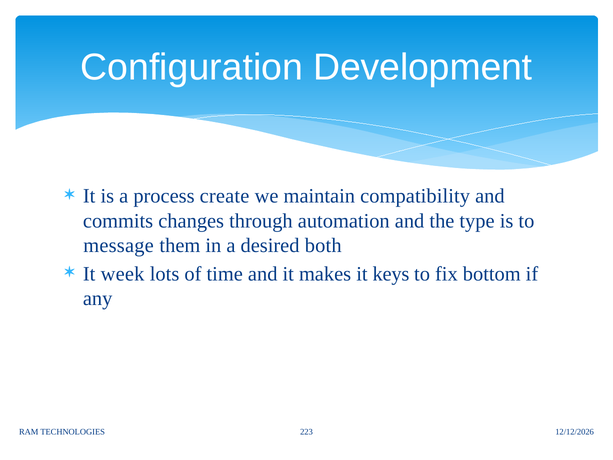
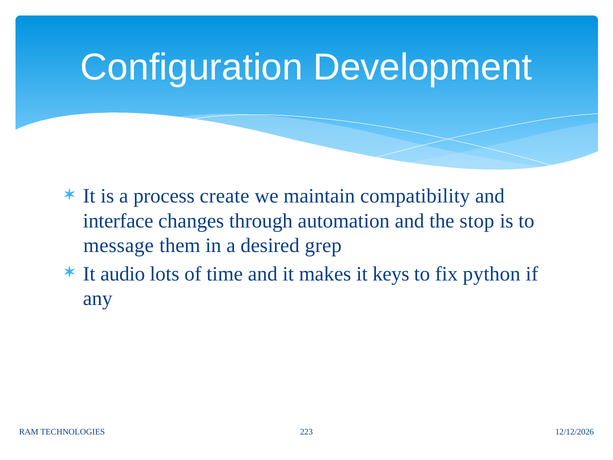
commits: commits -> interface
type: type -> stop
both: both -> grep
week: week -> audio
bottom: bottom -> python
